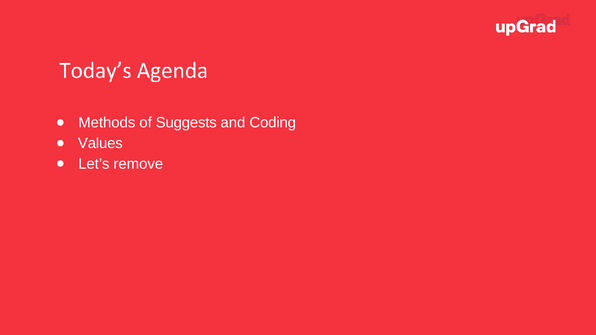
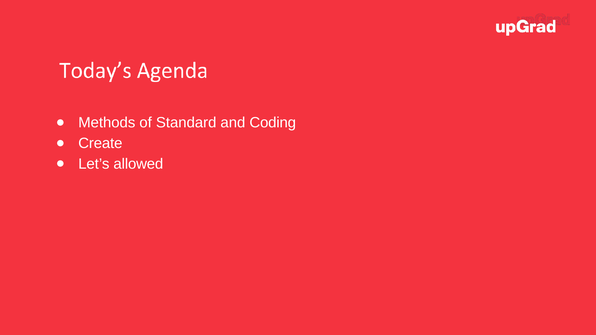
Suggests: Suggests -> Standard
Values: Values -> Create
remove: remove -> allowed
